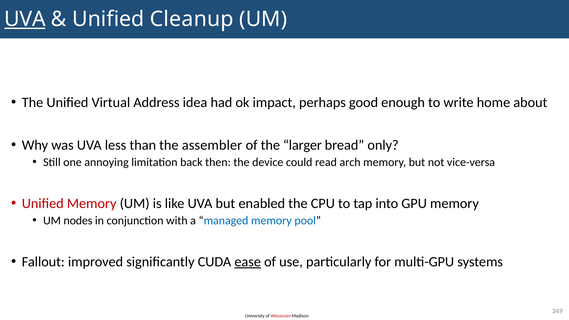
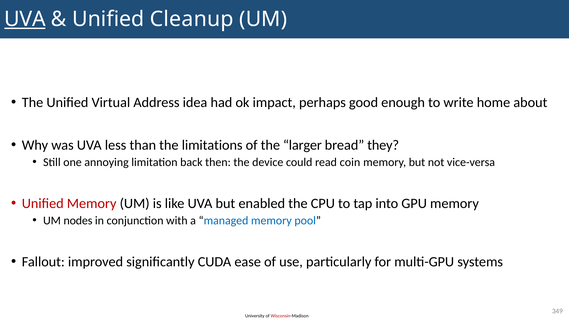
assembler: assembler -> limitations
only: only -> they
arch: arch -> coin
ease underline: present -> none
